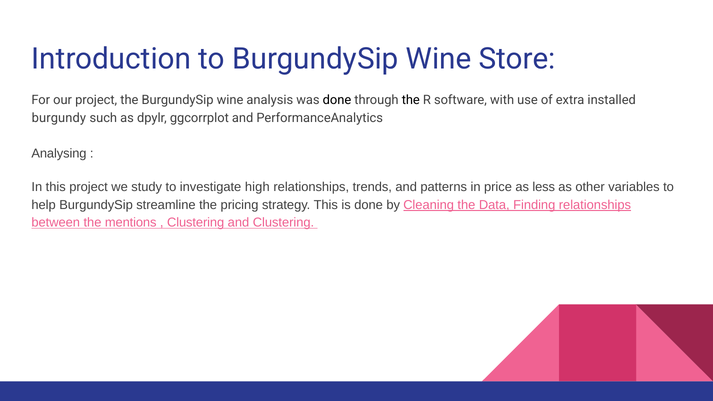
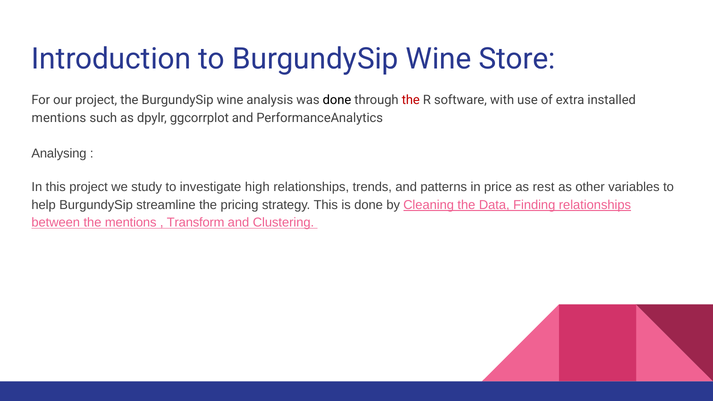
the at (411, 100) colour: black -> red
burgundy at (59, 118): burgundy -> mentions
less: less -> rest
Clustering at (196, 223): Clustering -> Transform
